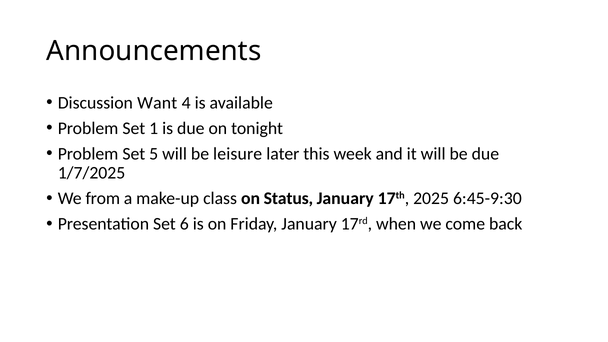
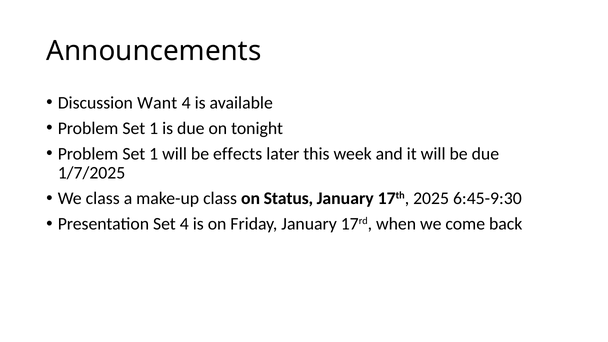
5 at (154, 154): 5 -> 1
leisure: leisure -> effects
We from: from -> class
Set 6: 6 -> 4
